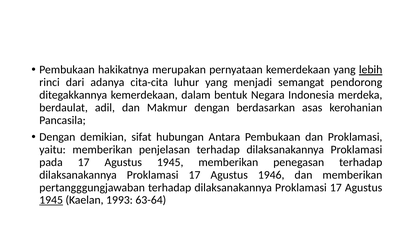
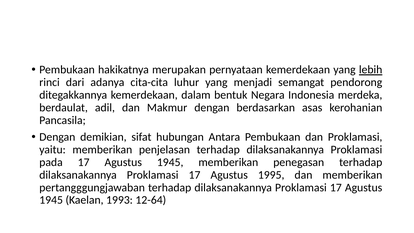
1946: 1946 -> 1995
1945 at (51, 200) underline: present -> none
63-64: 63-64 -> 12-64
